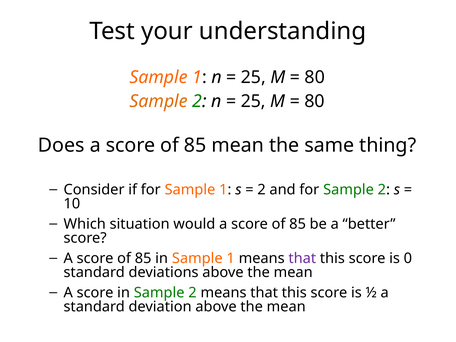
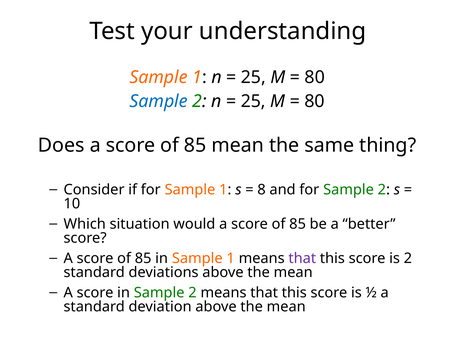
Sample at (159, 101) colour: orange -> blue
2 at (262, 190): 2 -> 8
is 0: 0 -> 2
